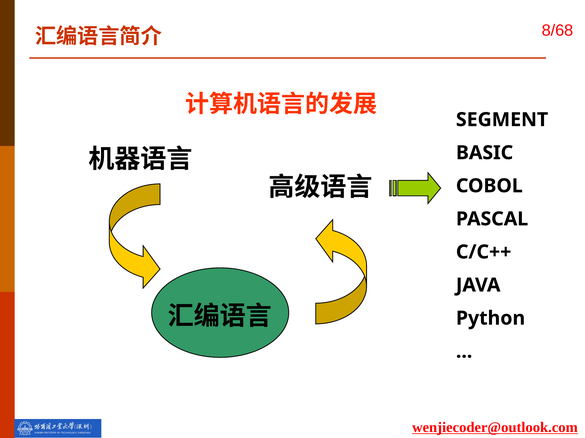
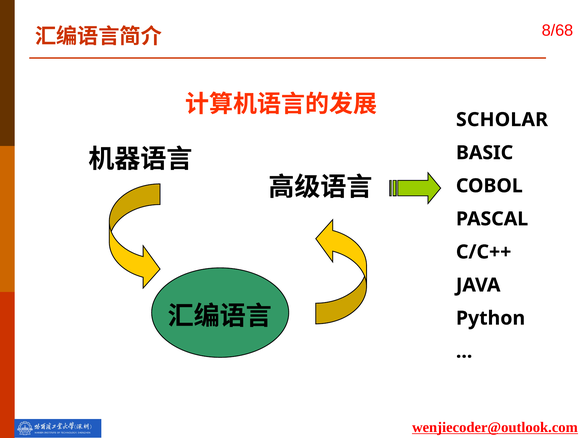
SEGMENT: SEGMENT -> SCHOLAR
